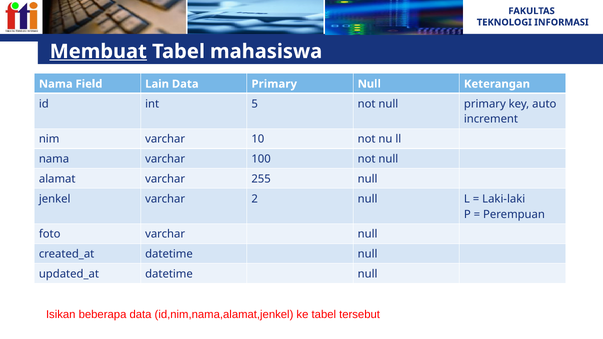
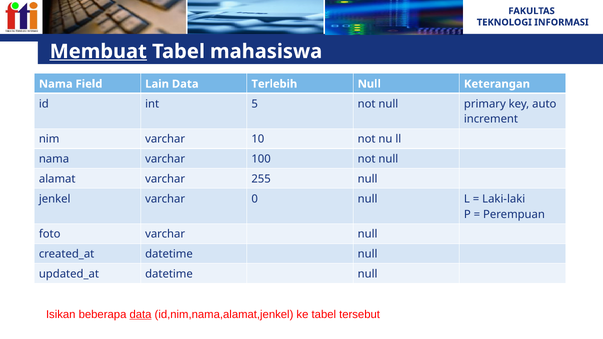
Data Primary: Primary -> Terlebih
2: 2 -> 0
data at (141, 315) underline: none -> present
